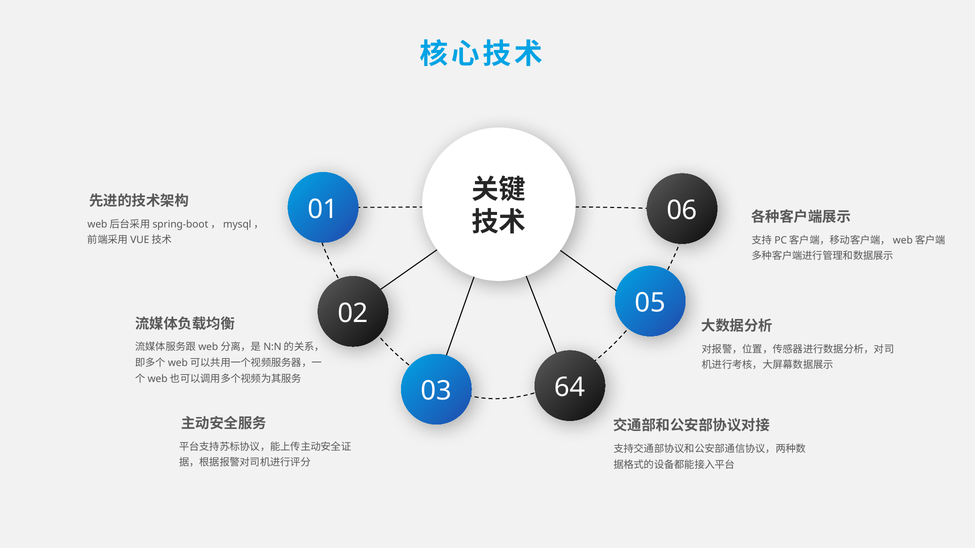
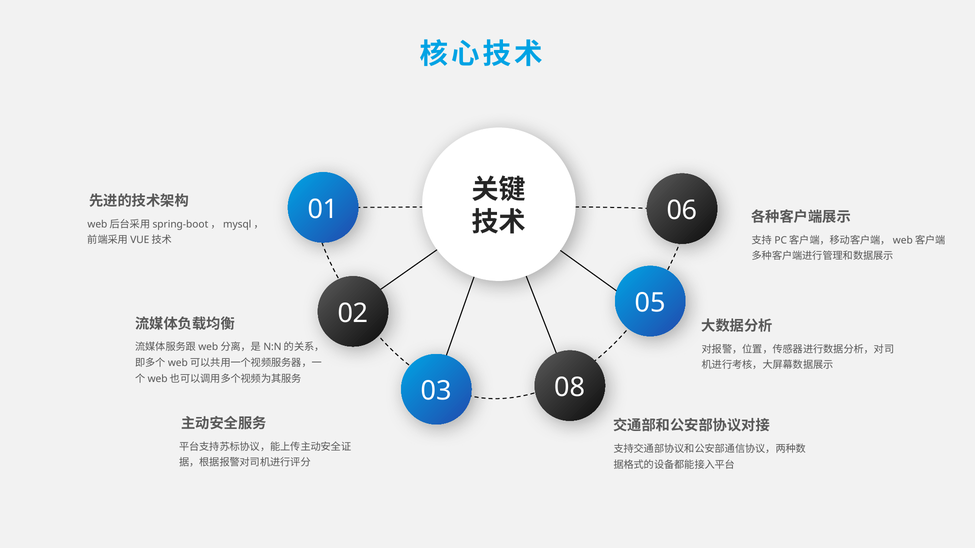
64: 64 -> 08
